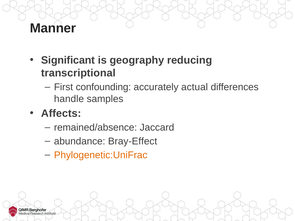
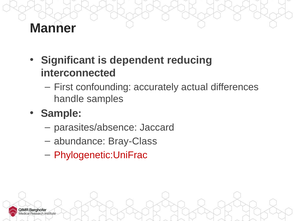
geography: geography -> dependent
transcriptional: transcriptional -> interconnected
Affects: Affects -> Sample
remained/absence: remained/absence -> parasites/absence
Bray-Effect: Bray-Effect -> Bray-Class
Phylogenetic:UniFrac colour: orange -> red
